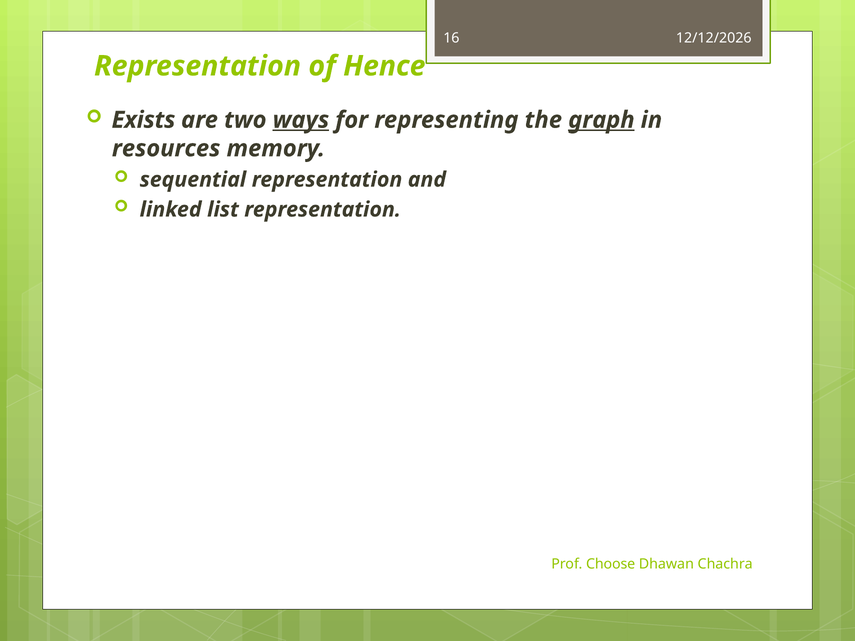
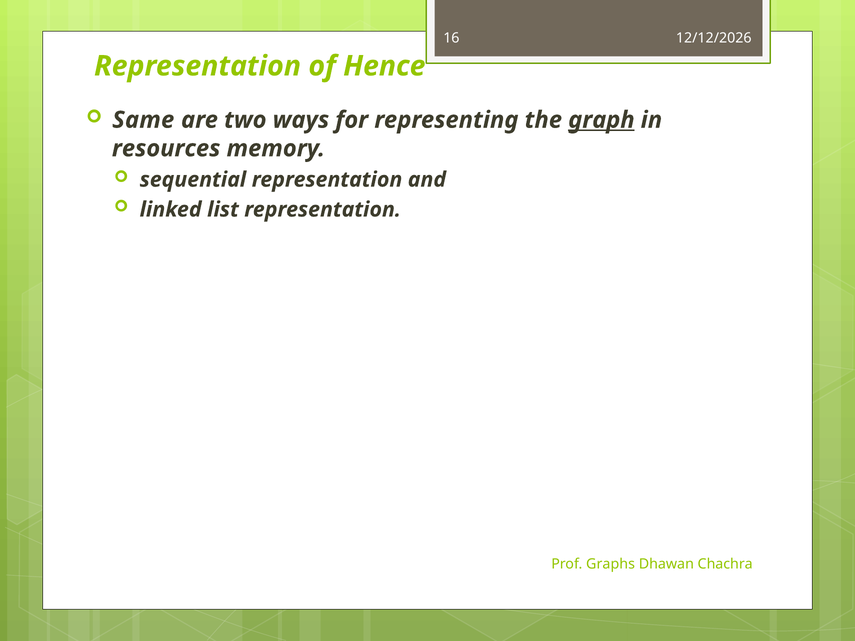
Exists: Exists -> Same
ways underline: present -> none
Choose: Choose -> Graphs
